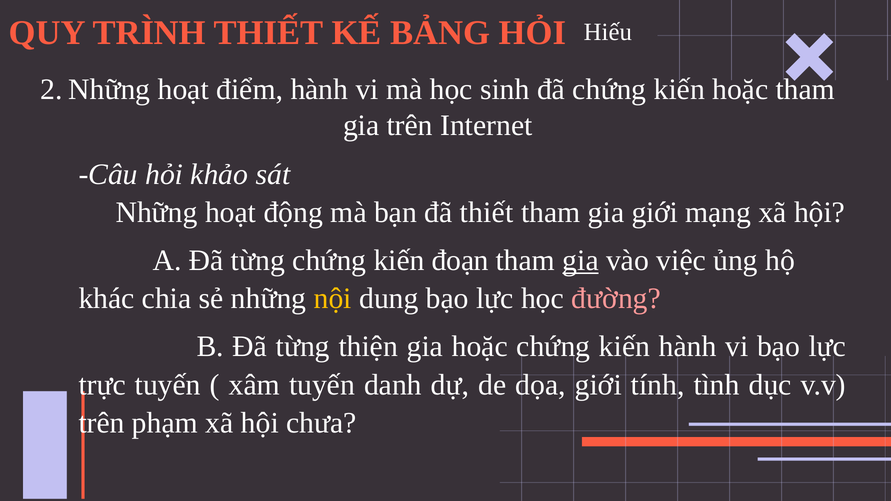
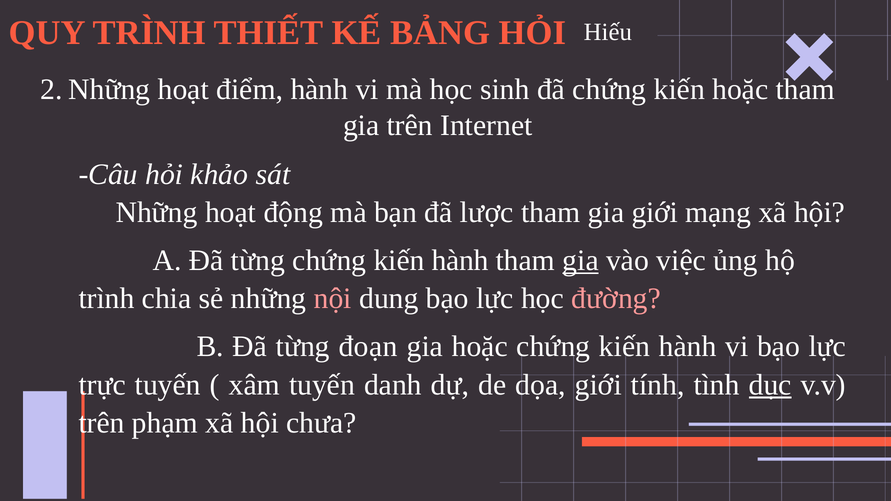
đã thiết: thiết -> lược
từng chứng kiến đoạn: đoạn -> hành
khác at (106, 299): khác -> trình
nội colour: yellow -> pink
thiện: thiện -> đoạn
dục underline: none -> present
